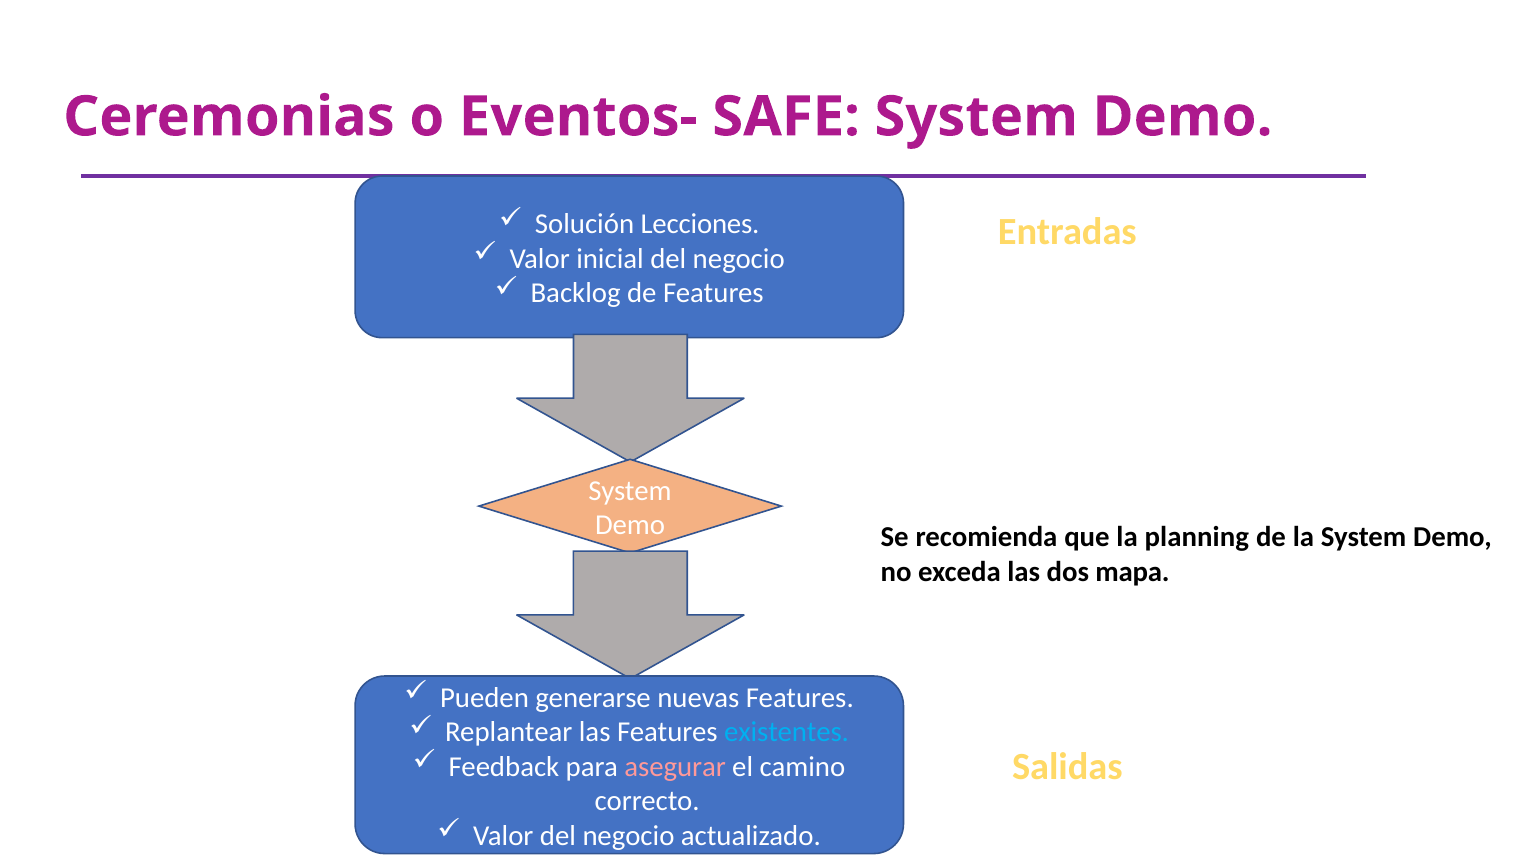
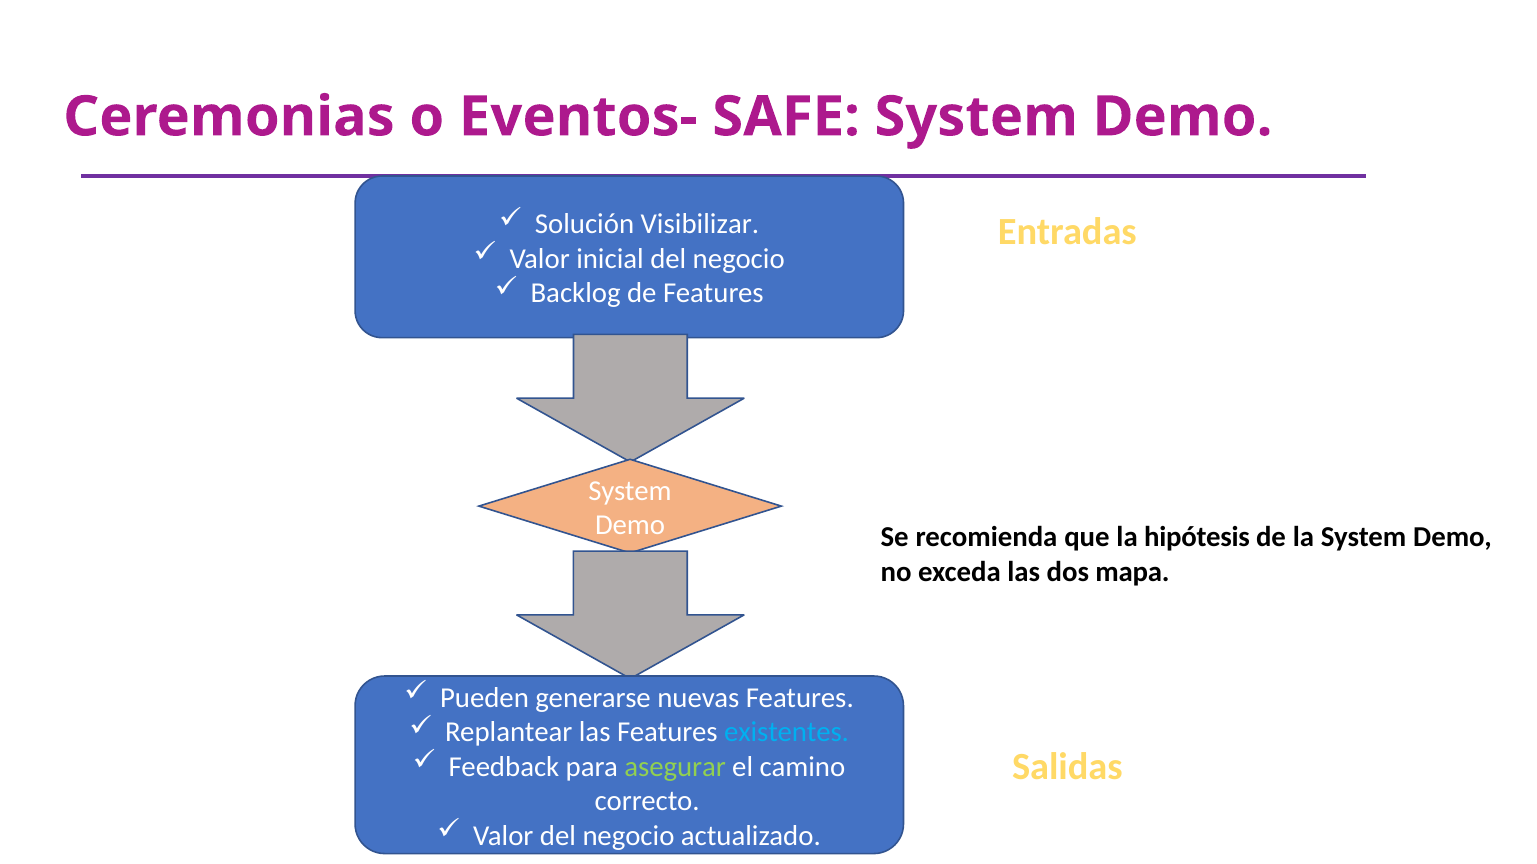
Lecciones: Lecciones -> Visibilizar
planning: planning -> hipótesis
asegurar colour: pink -> light green
